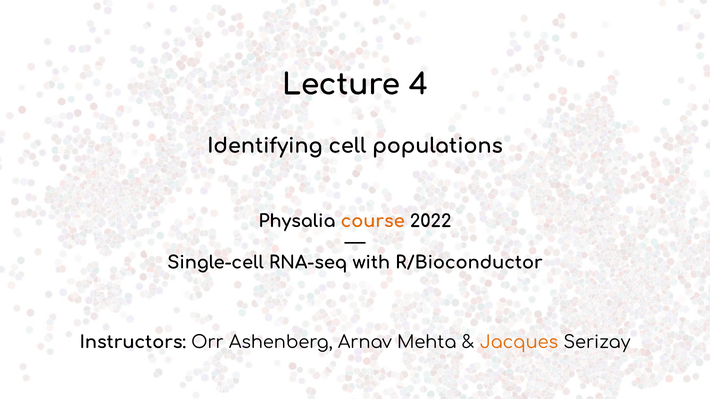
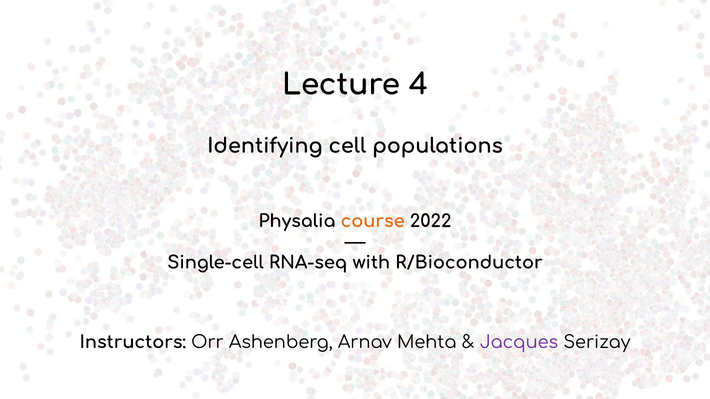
Jacques colour: orange -> purple
